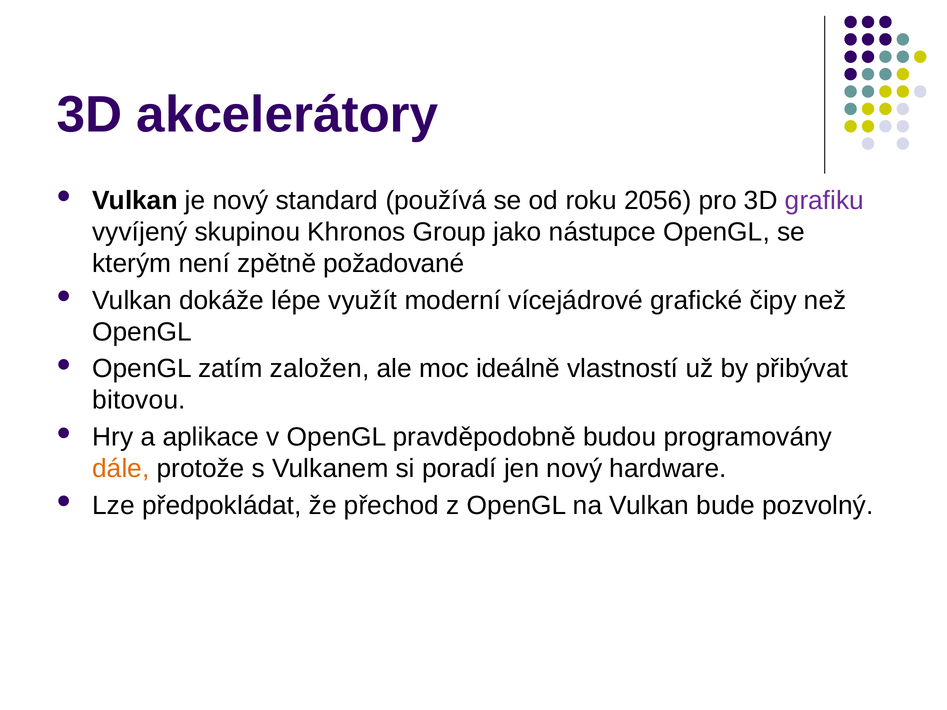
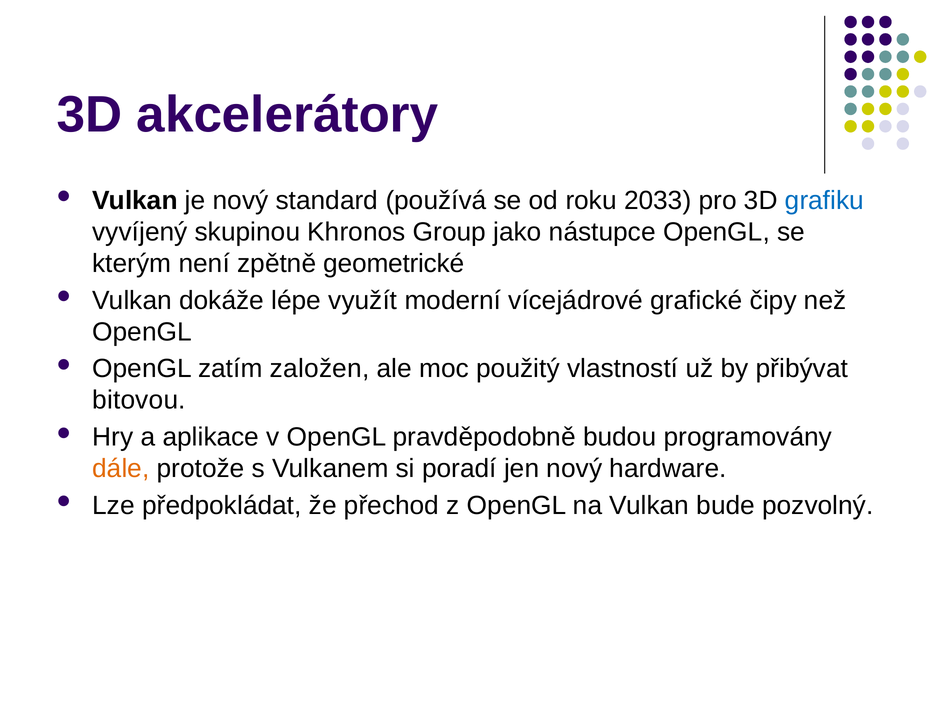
2056: 2056 -> 2033
grafiku colour: purple -> blue
požadované: požadované -> geometrické
ideálně: ideálně -> použitý
